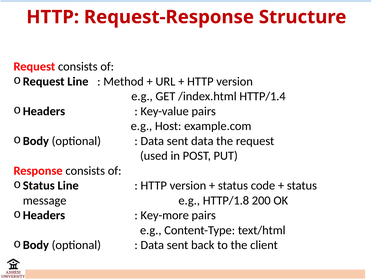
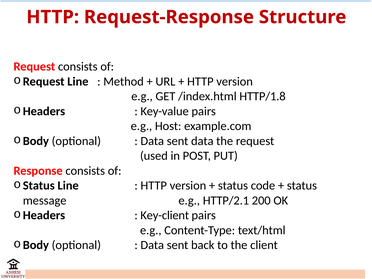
HTTP/1.4: HTTP/1.4 -> HTTP/1.8
HTTP/1.8: HTTP/1.8 -> HTTP/2.1
Key-more: Key-more -> Key-client
